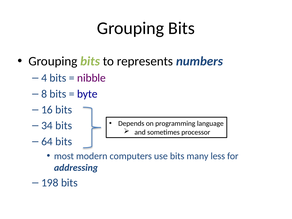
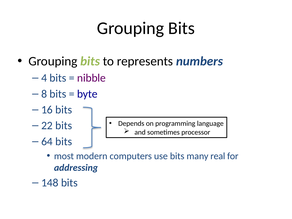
34: 34 -> 22
less: less -> real
198: 198 -> 148
